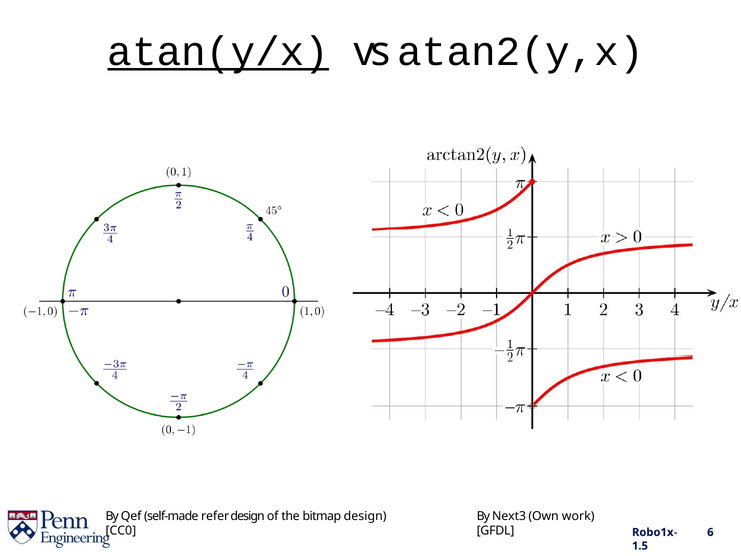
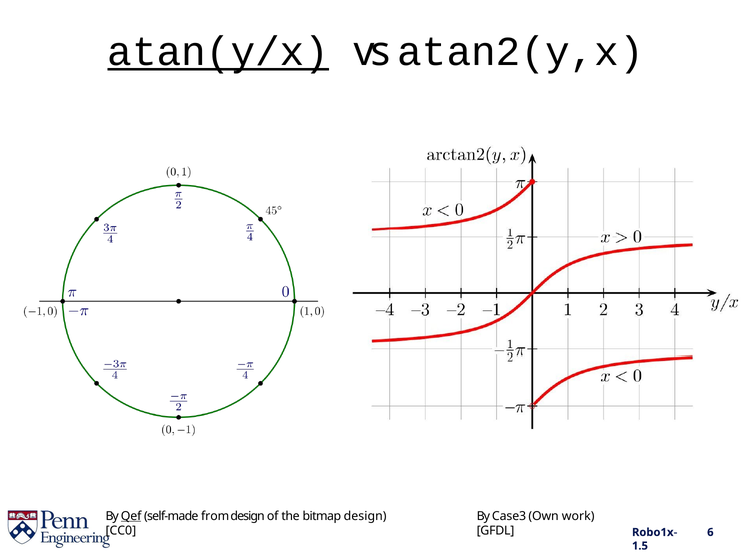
Qef underline: none -> present
refer: refer -> from
Next3: Next3 -> Case3
